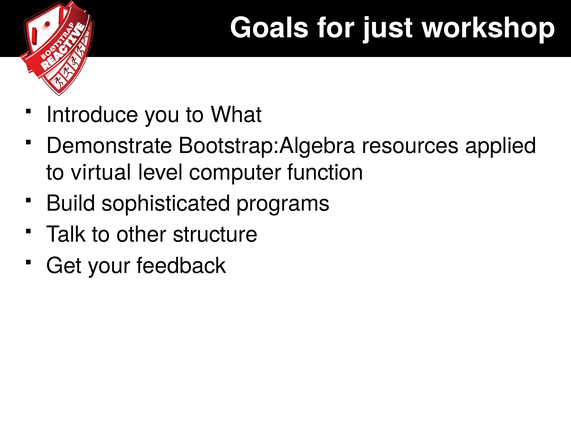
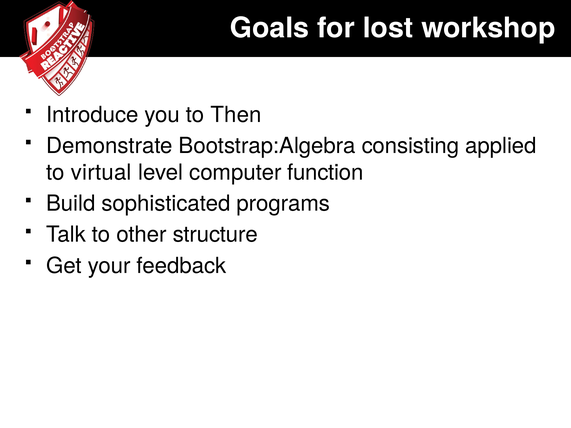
just: just -> lost
What: What -> Then
resources: resources -> consisting
